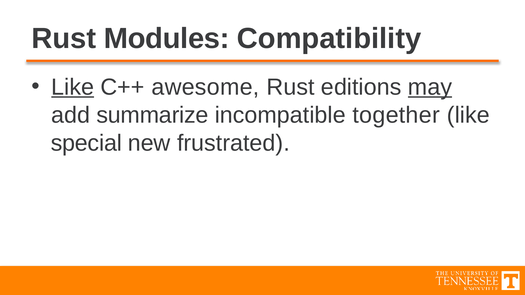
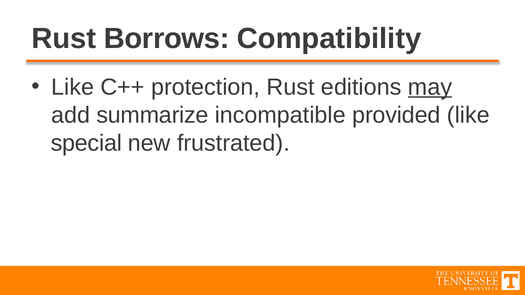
Modules: Modules -> Borrows
Like at (73, 87) underline: present -> none
awesome: awesome -> protection
together: together -> provided
